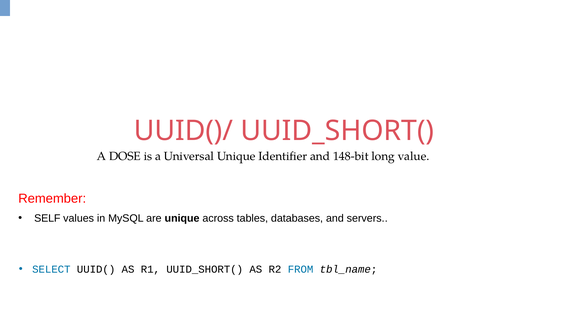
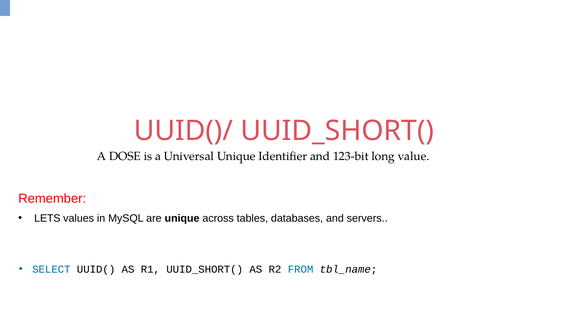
148-bit: 148-bit -> 123-bit
SELF: SELF -> LETS
